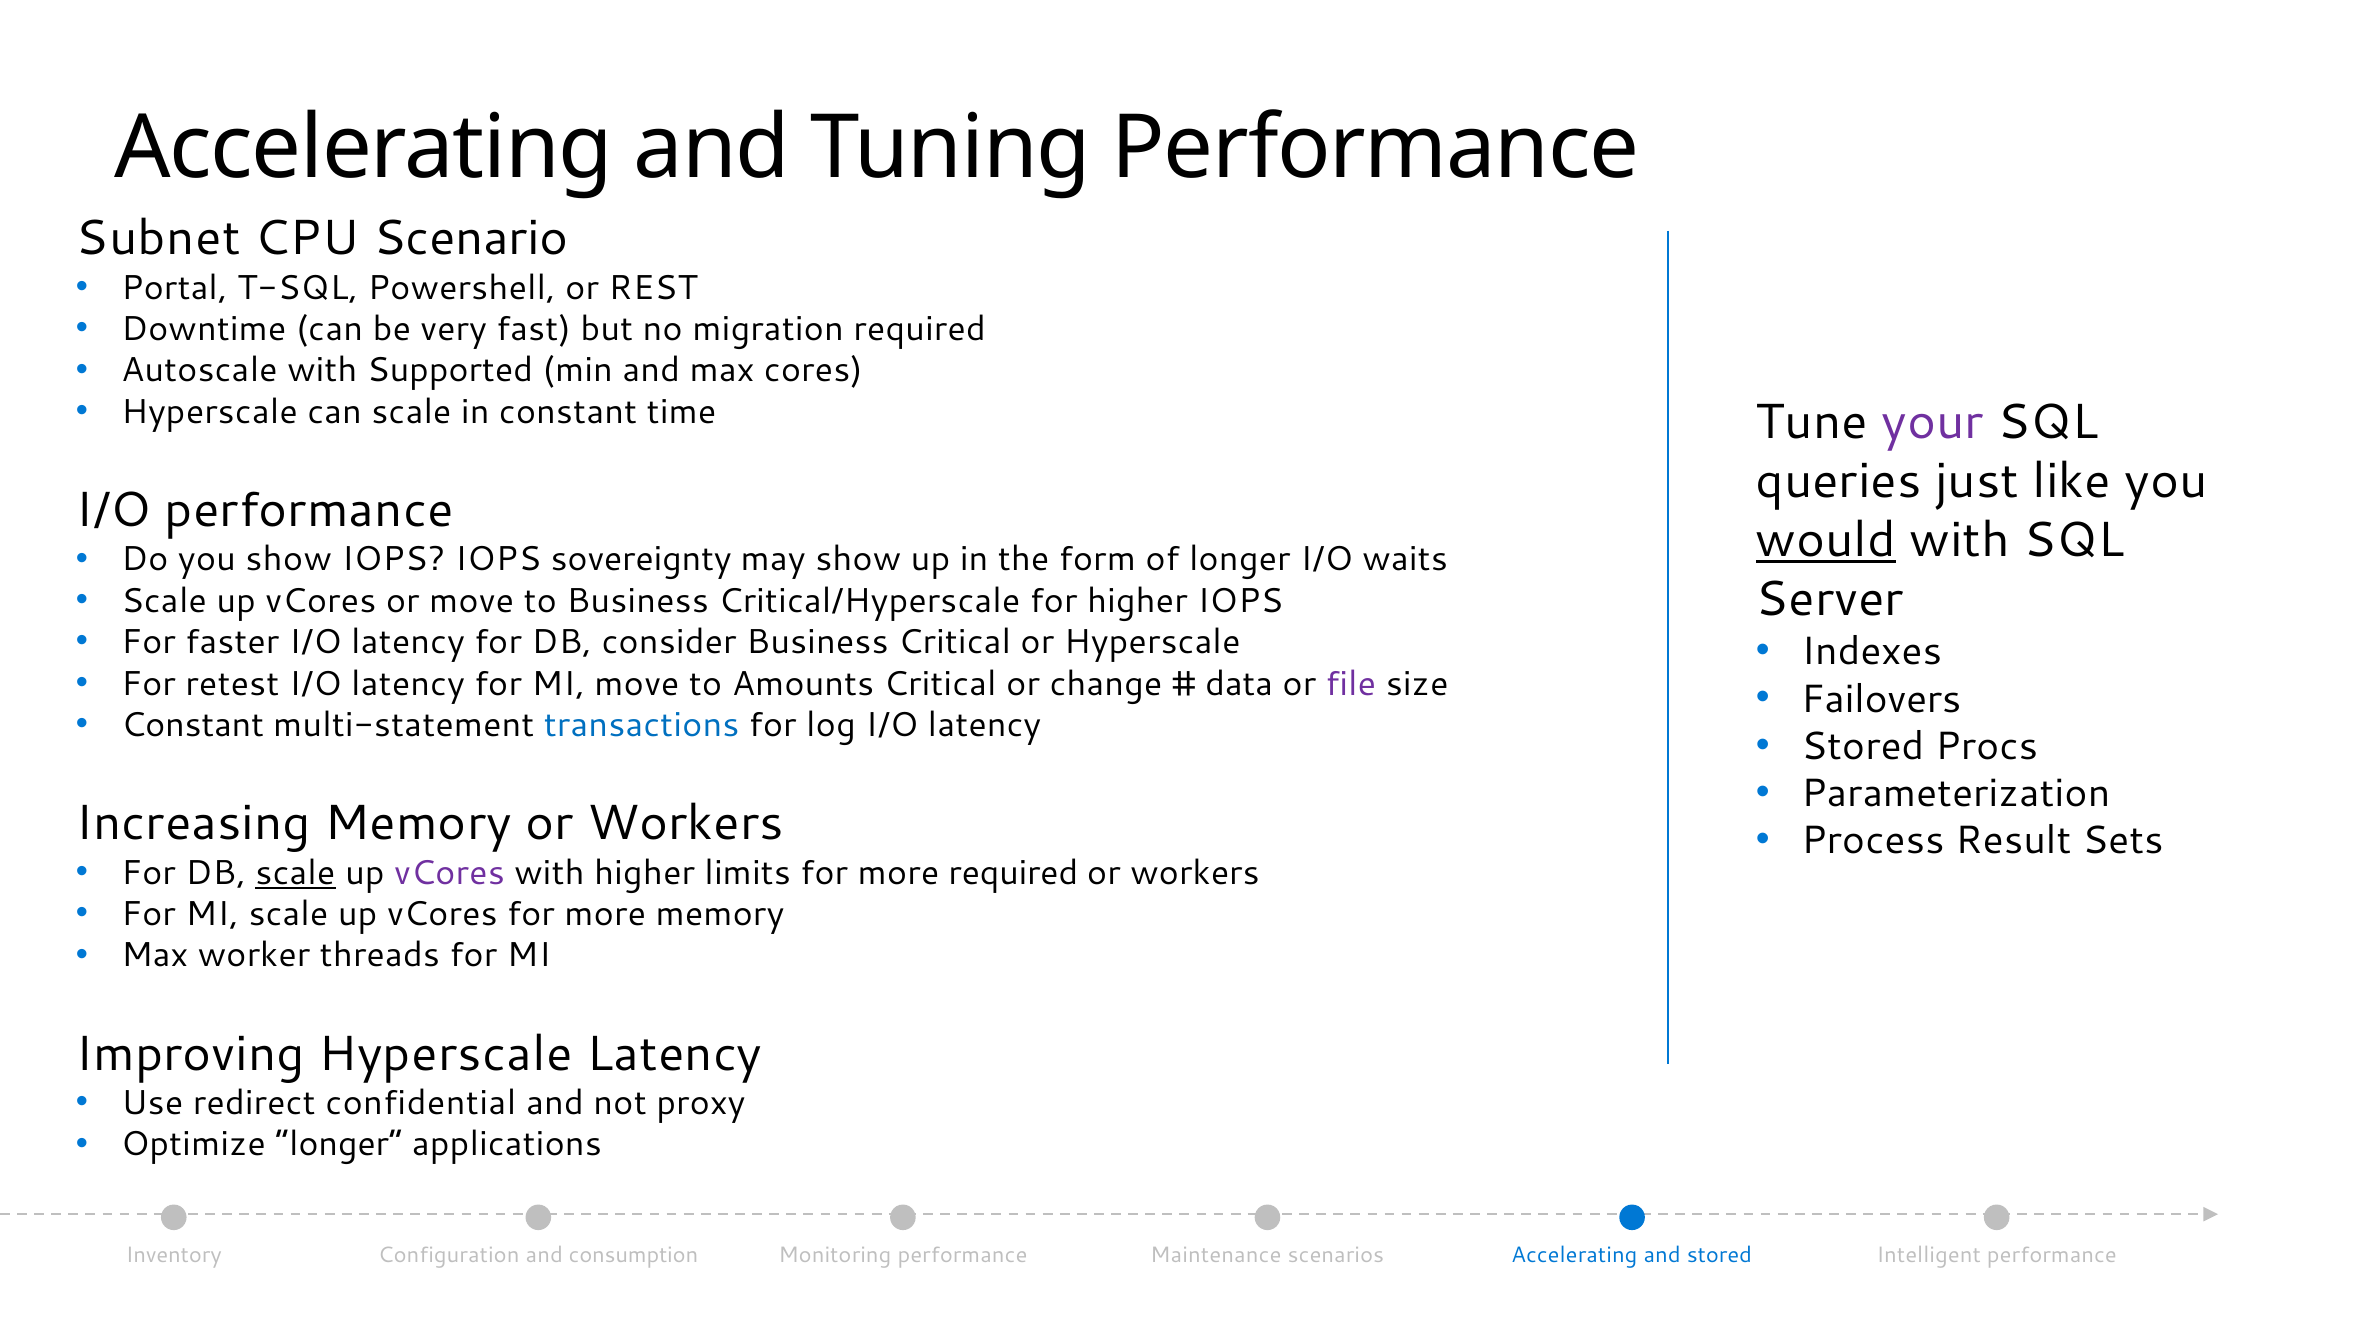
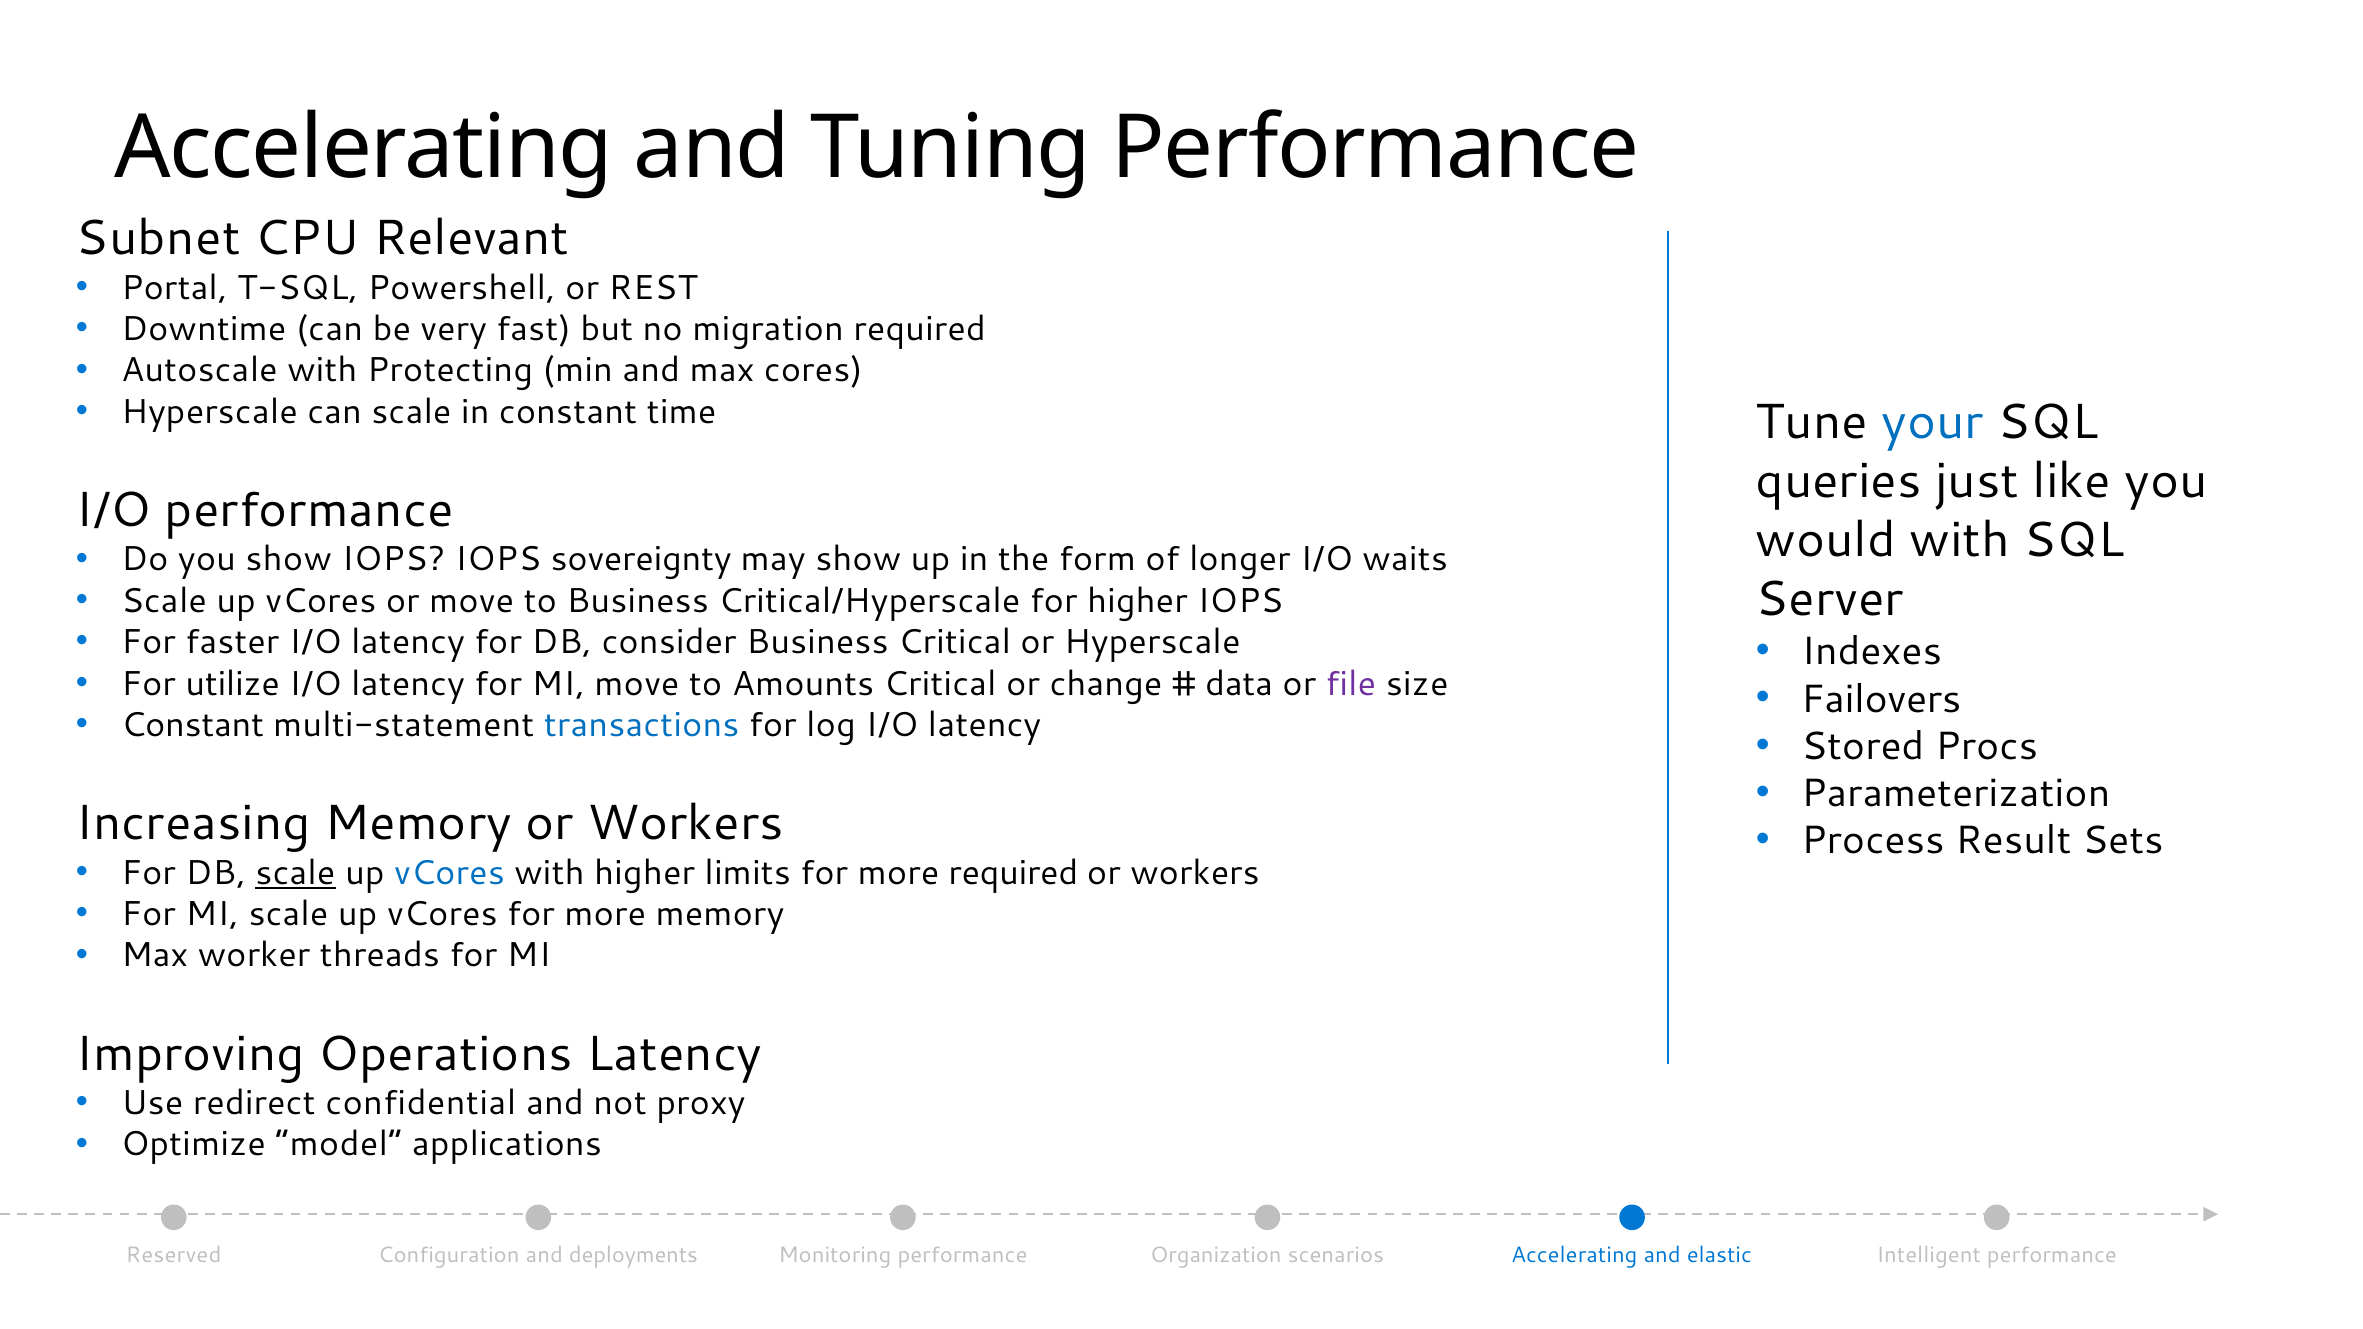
Scenario: Scenario -> Relevant
Supported: Supported -> Protecting
your colour: purple -> blue
would underline: present -> none
retest: retest -> utilize
vCores at (449, 873) colour: purple -> blue
Improving Hyperscale: Hyperscale -> Operations
Optimize longer: longer -> model
Inventory: Inventory -> Reserved
consumption: consumption -> deployments
Maintenance: Maintenance -> Organization
and stored: stored -> elastic
